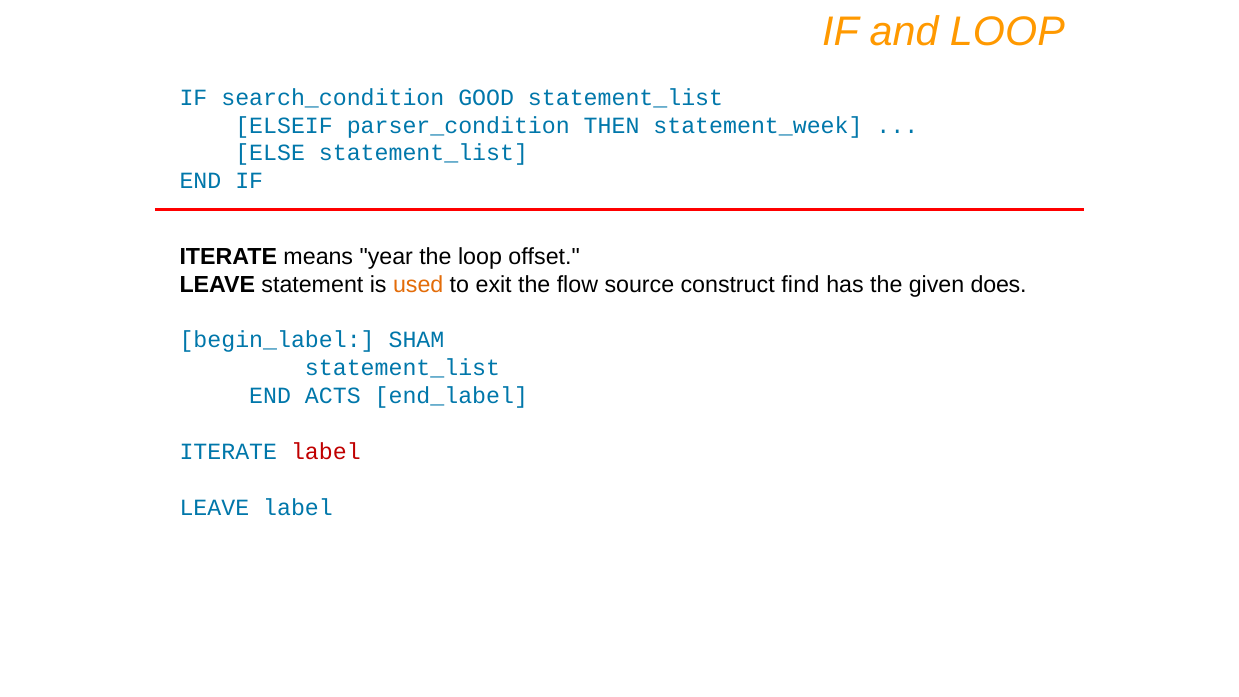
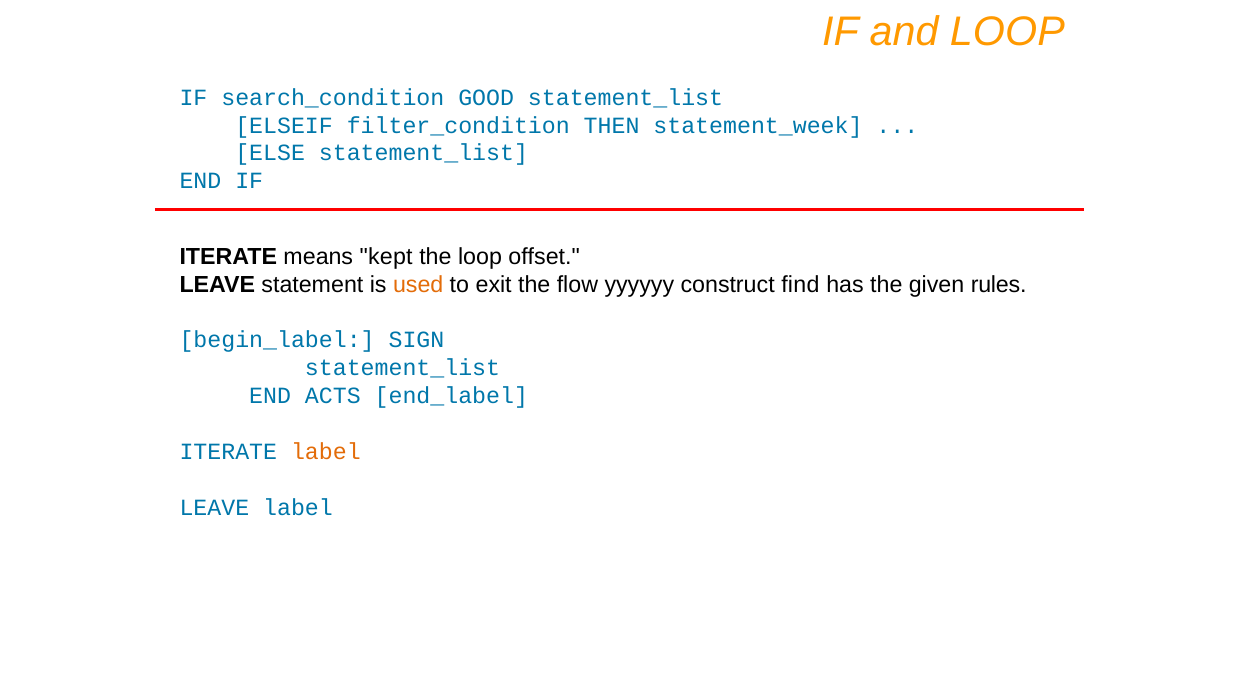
parser_condition: parser_condition -> filter_condition
year: year -> kept
source: source -> yyyyyy
does: does -> rules
SHAM: SHAM -> SIGN
label at (326, 452) colour: red -> orange
